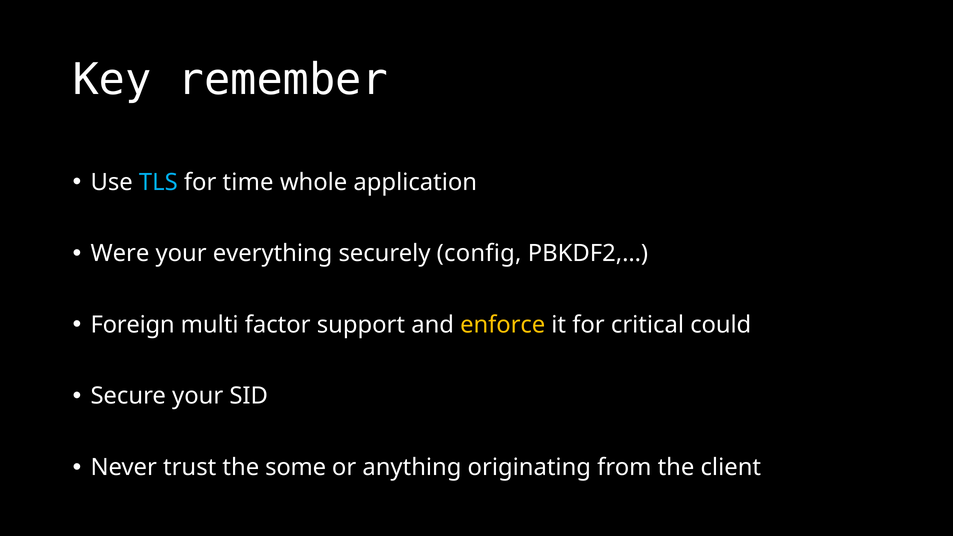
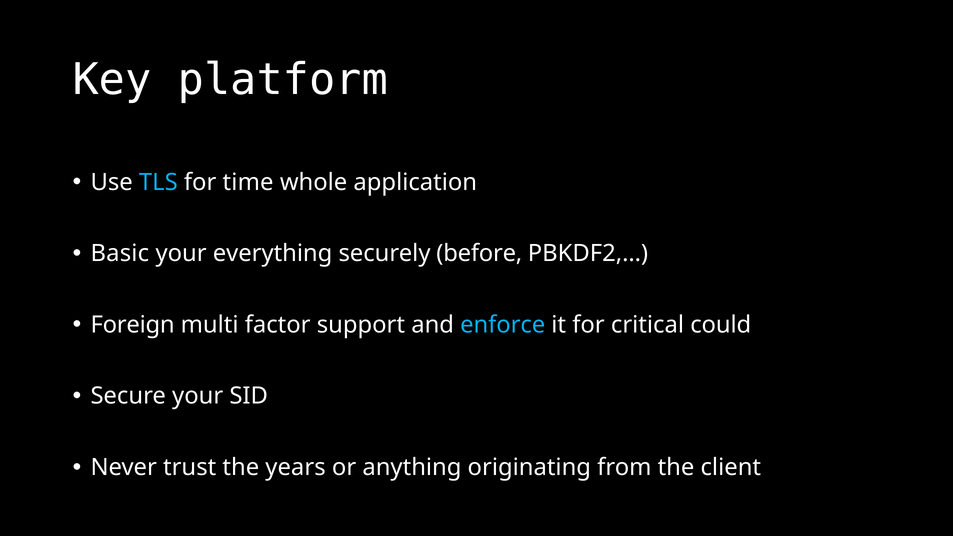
remember: remember -> platform
Were: Were -> Basic
config: config -> before
enforce colour: yellow -> light blue
some: some -> years
